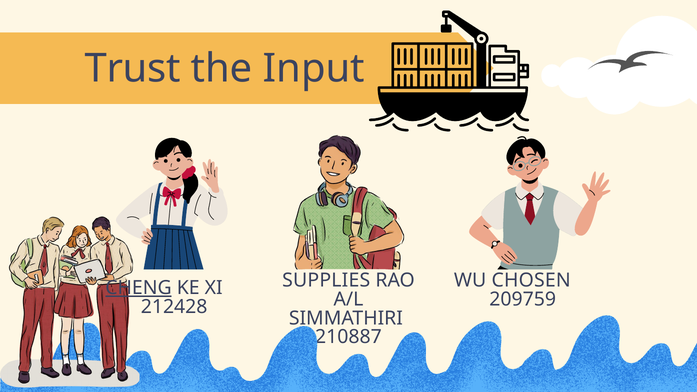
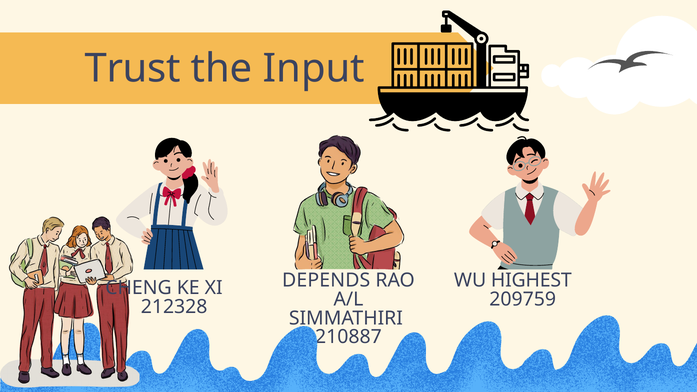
SUPPLIES: SUPPLIES -> DEPENDS
CHOSEN: CHOSEN -> HIGHEST
CHENG underline: present -> none
212428: 212428 -> 212328
